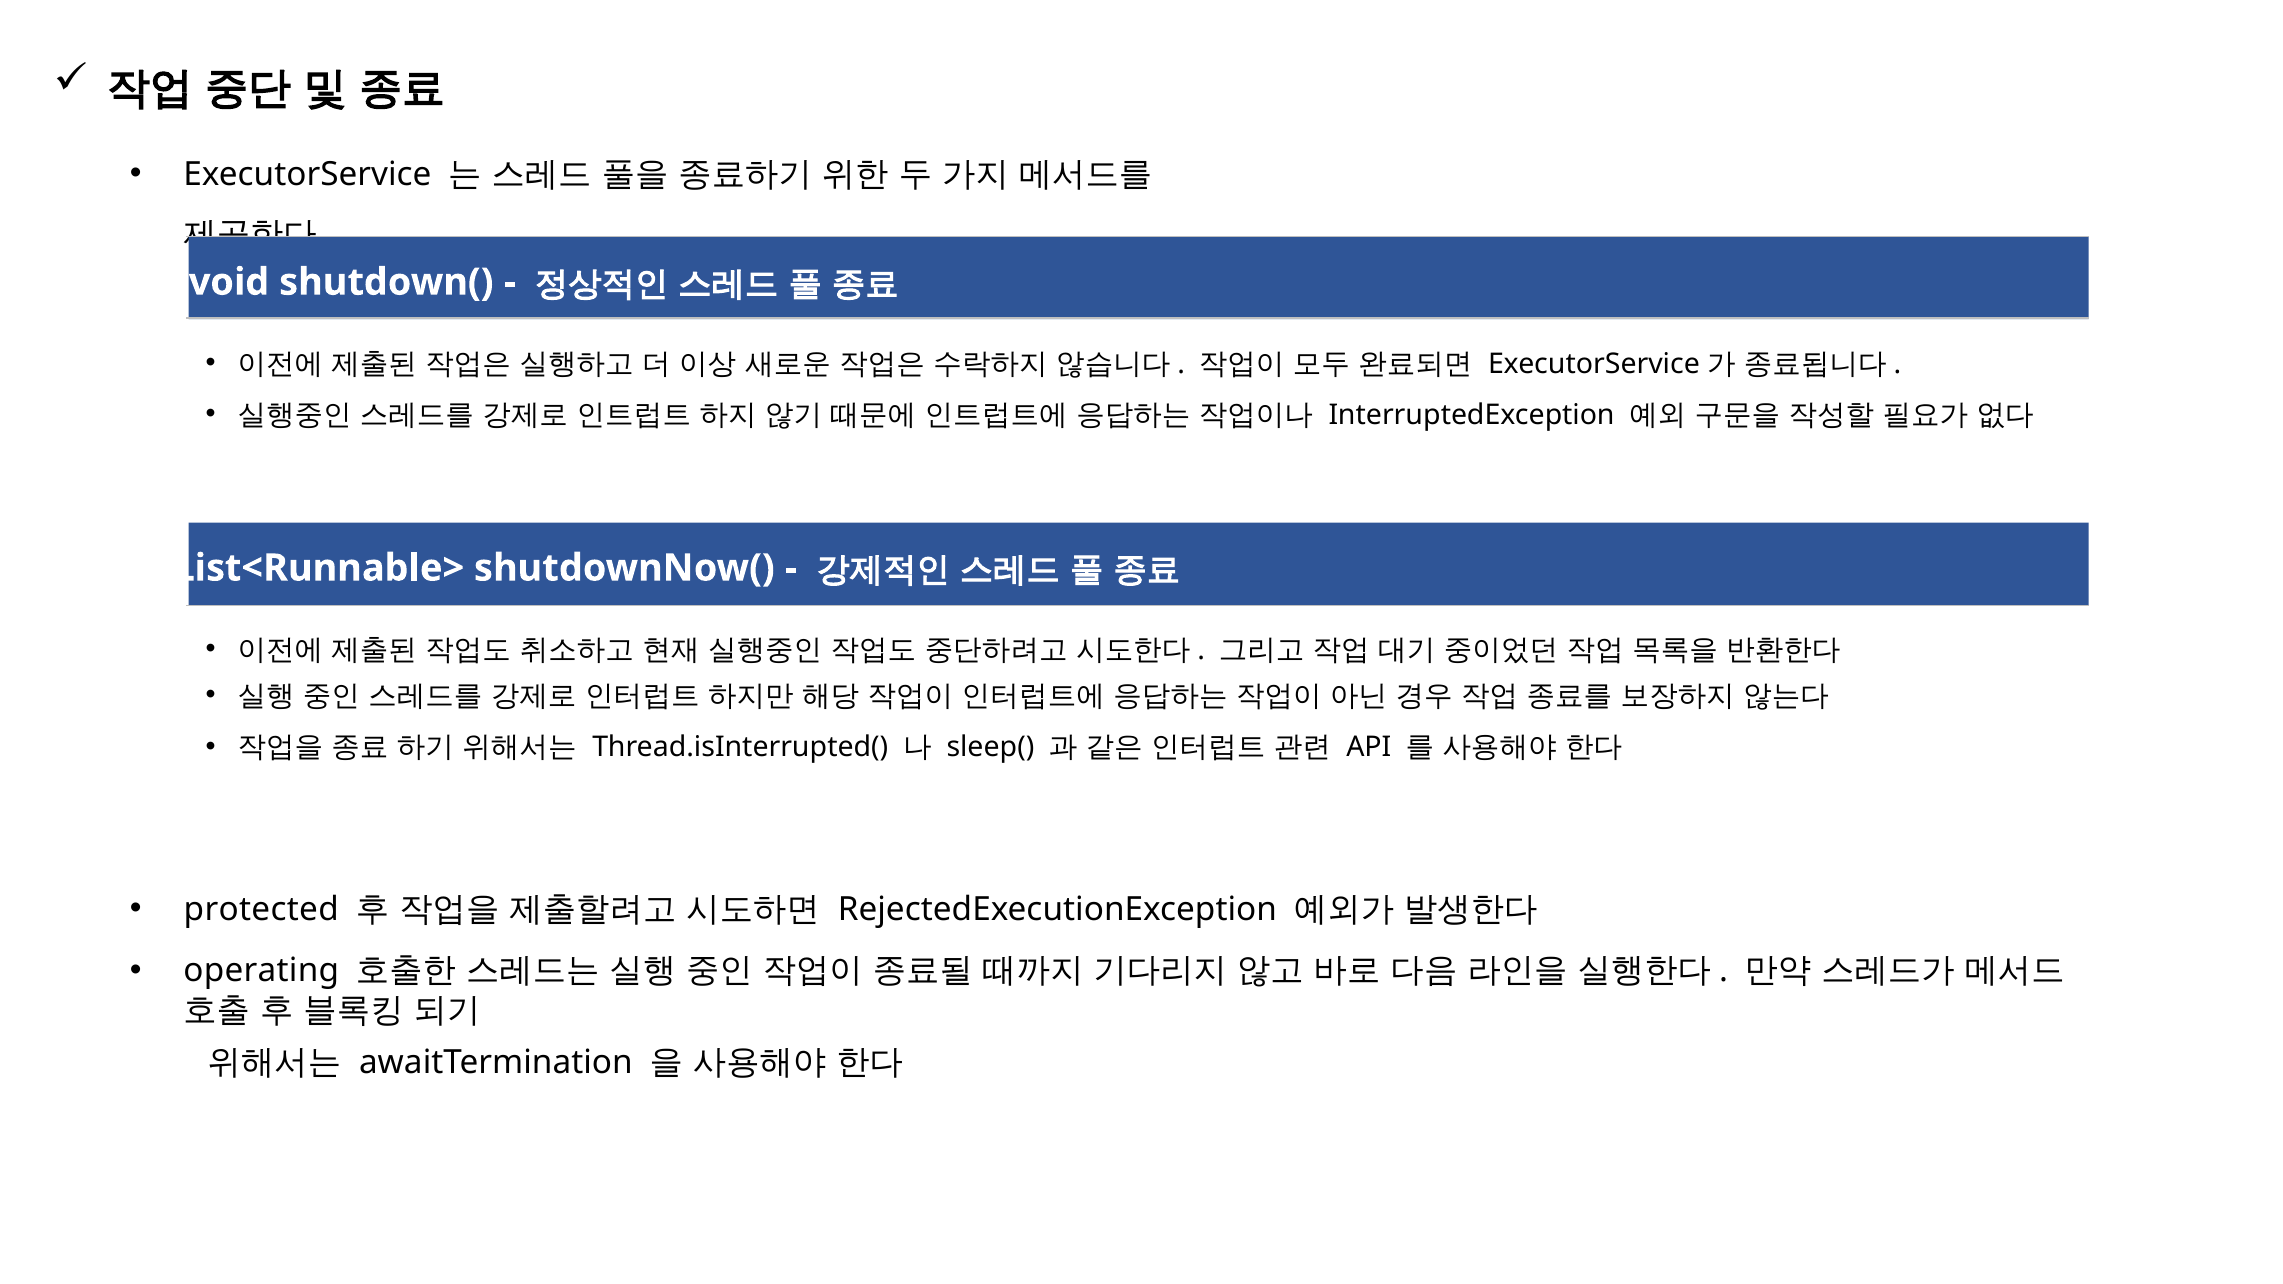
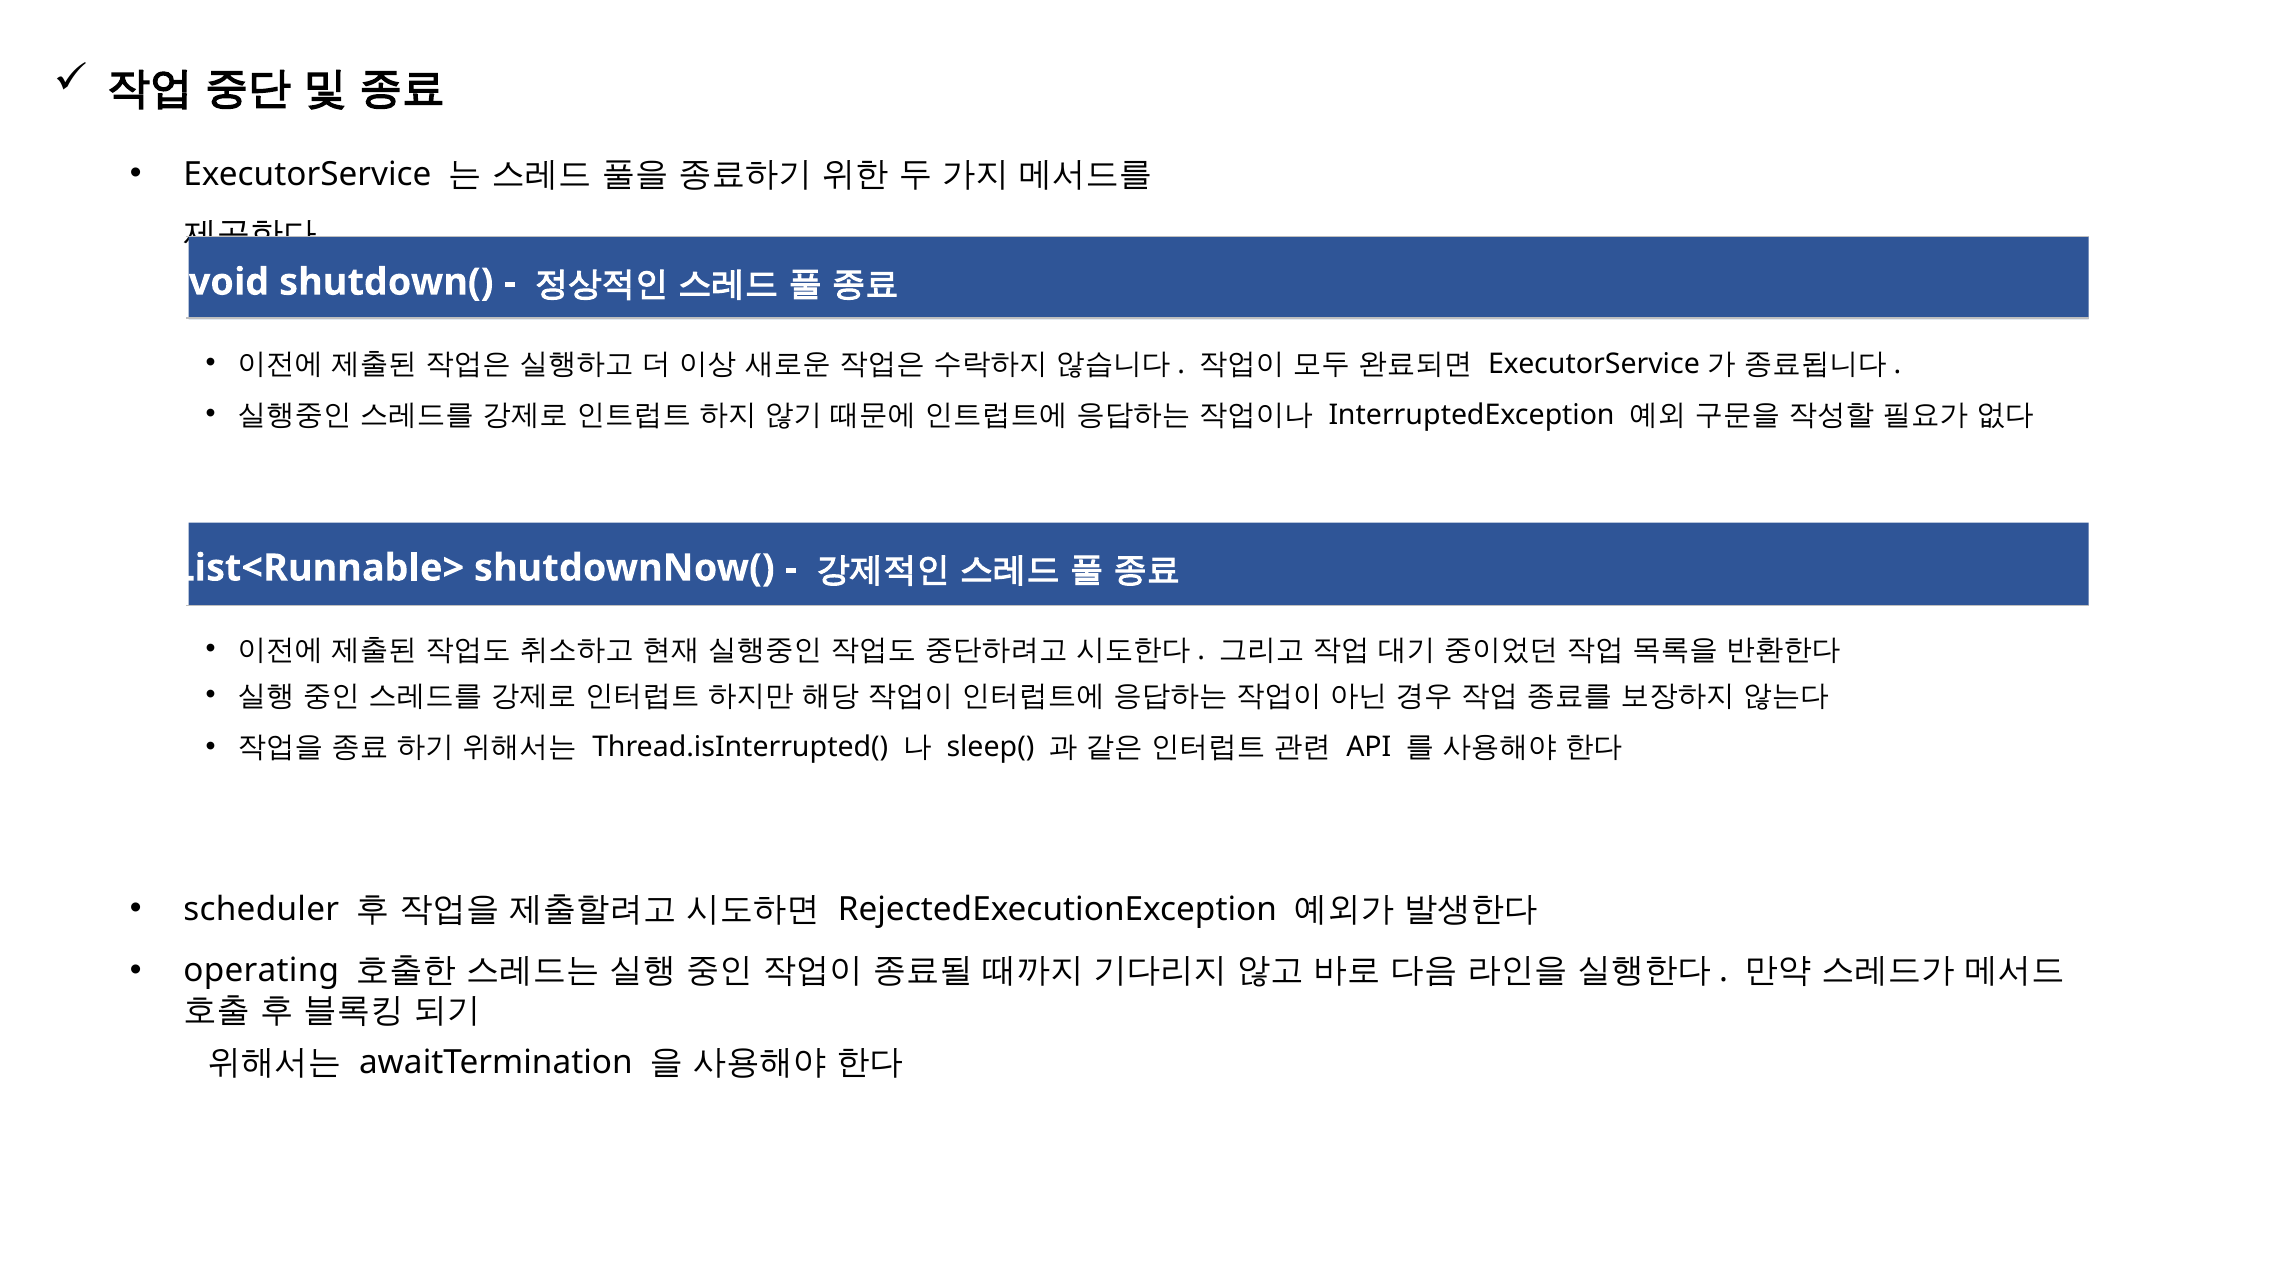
protected: protected -> scheduler
